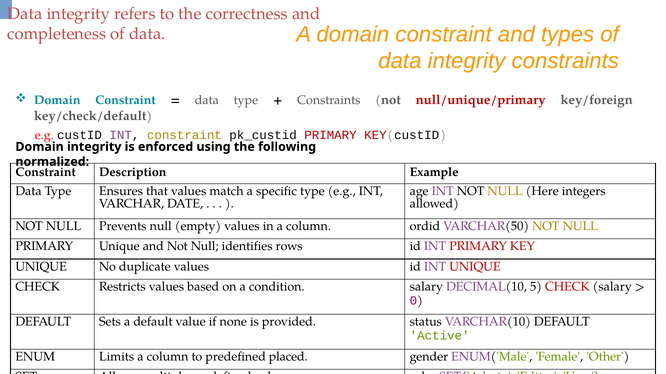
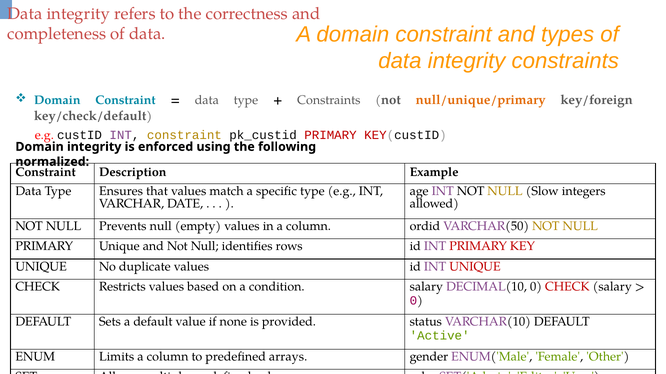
null/unique/primary colour: red -> orange
Here: Here -> Slow
DECIMAL(10 5: 5 -> 0
placed: placed -> arrays
